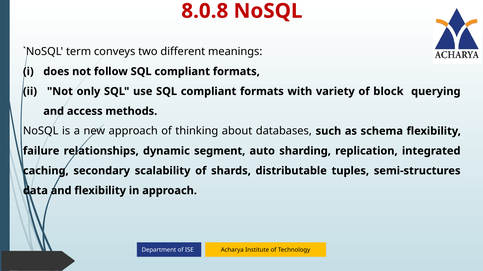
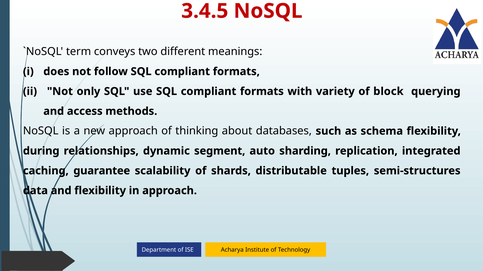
8.0.8: 8.0.8 -> 3.4.5
failure: failure -> during
secondary: secondary -> guarantee
